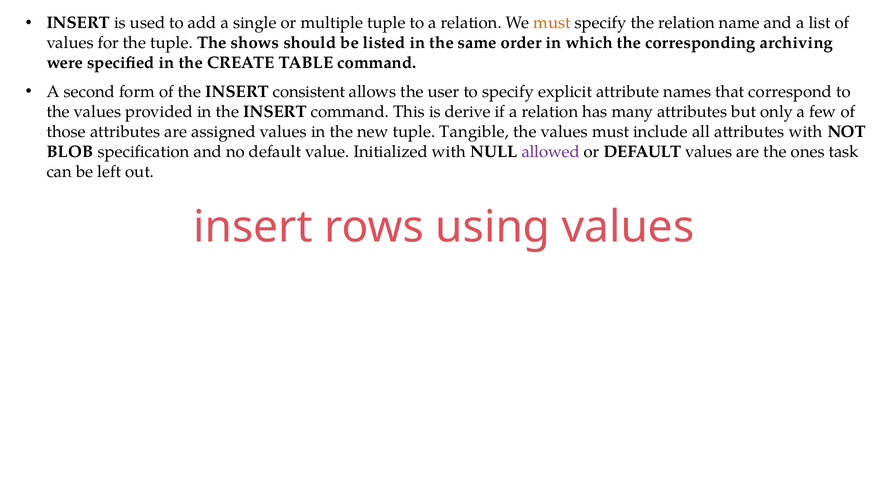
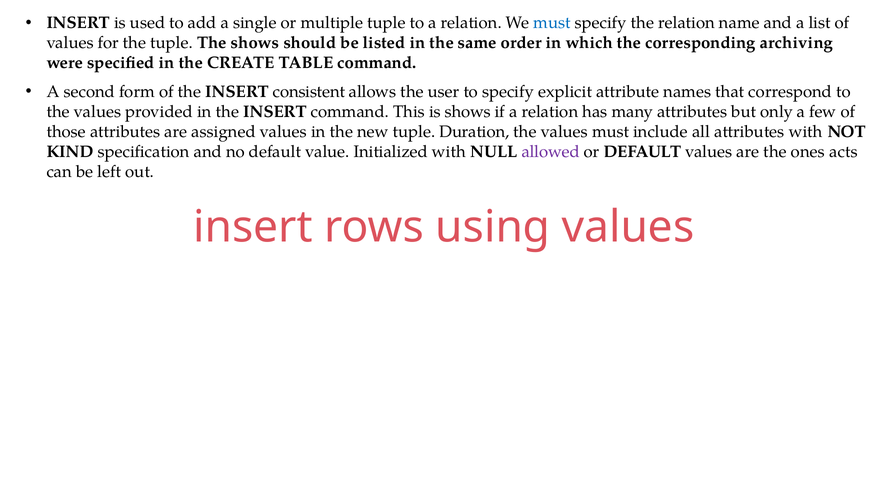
must at (552, 23) colour: orange -> blue
is derive: derive -> shows
Tangible: Tangible -> Duration
BLOB: BLOB -> KIND
task: task -> acts
